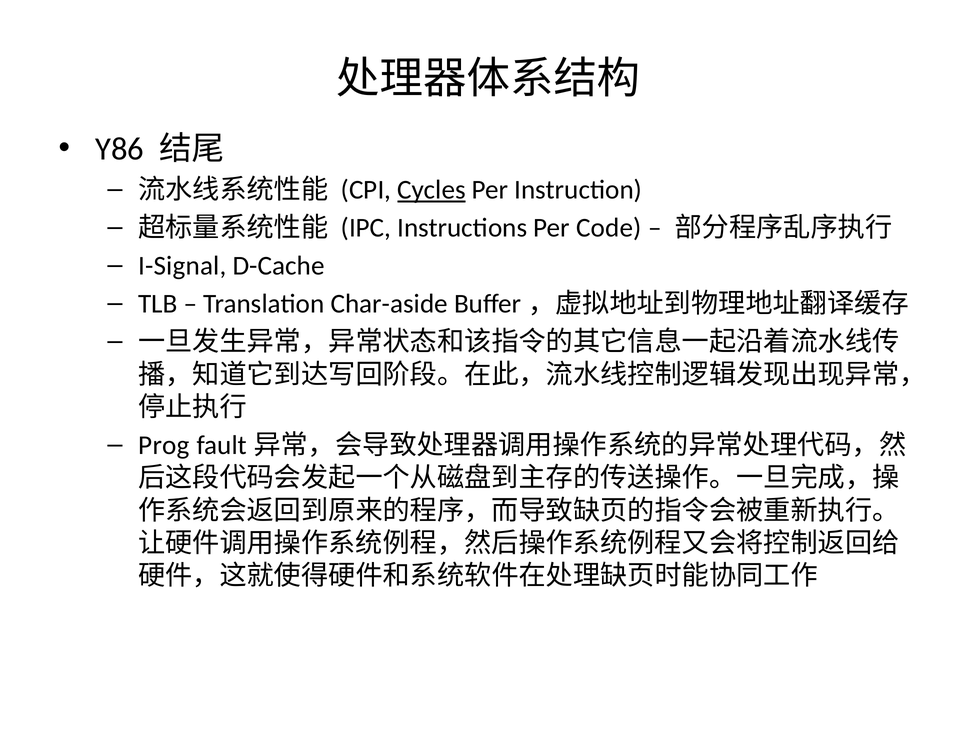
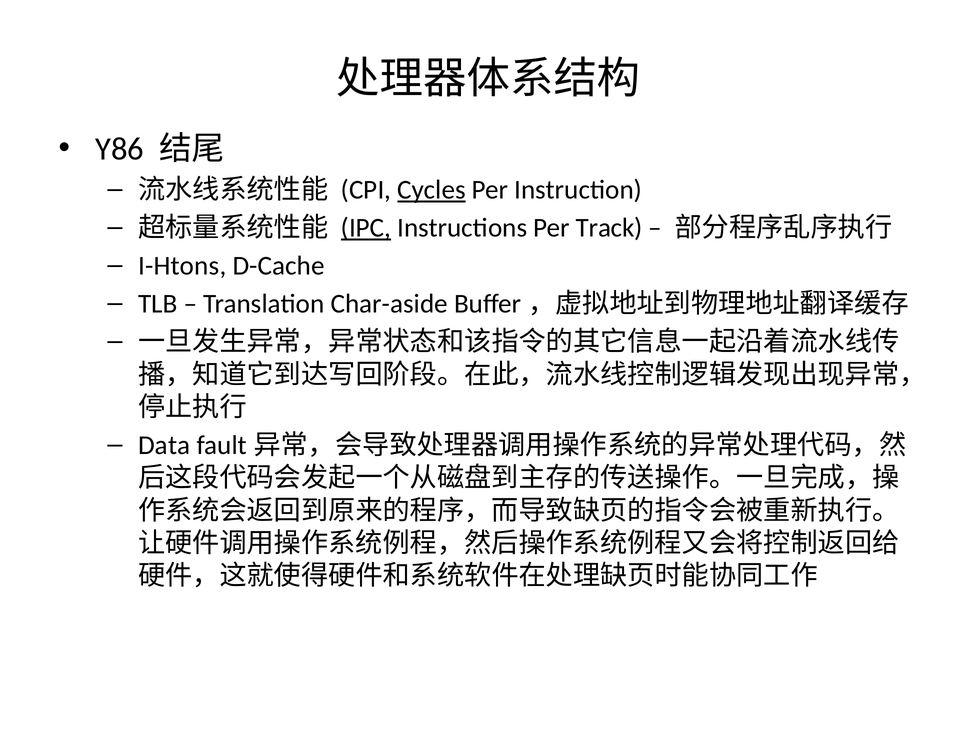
IPC underline: none -> present
Code: Code -> Track
I-Signal: I-Signal -> I-Htons
Prog: Prog -> Data
